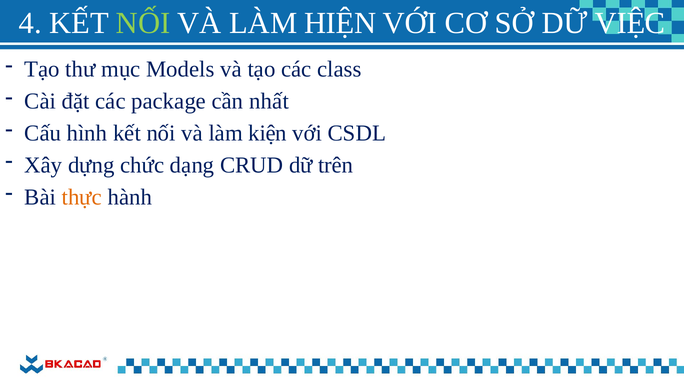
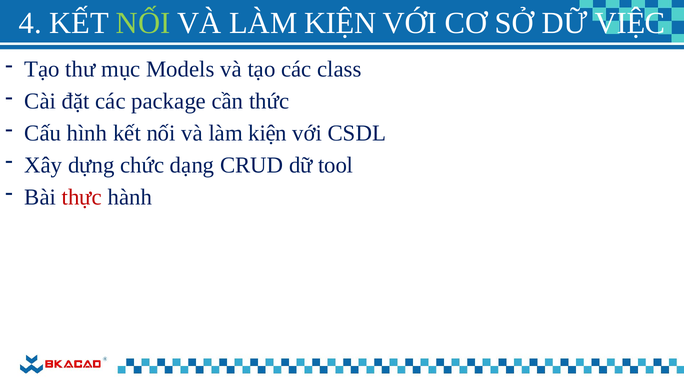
HIỆN at (340, 23): HIỆN -> KIỆN
nhất: nhất -> thức
trên: trên -> tool
thực colour: orange -> red
